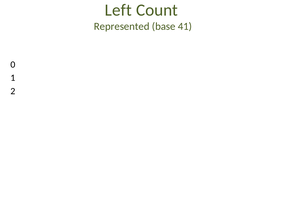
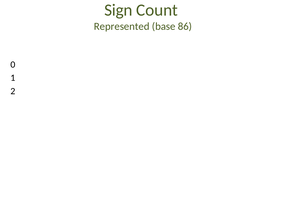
Left: Left -> Sign
41: 41 -> 86
